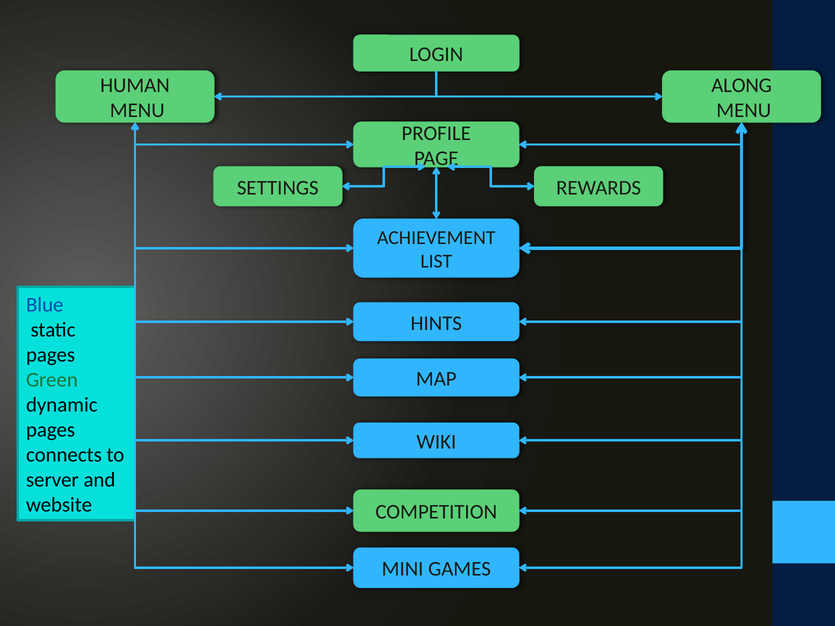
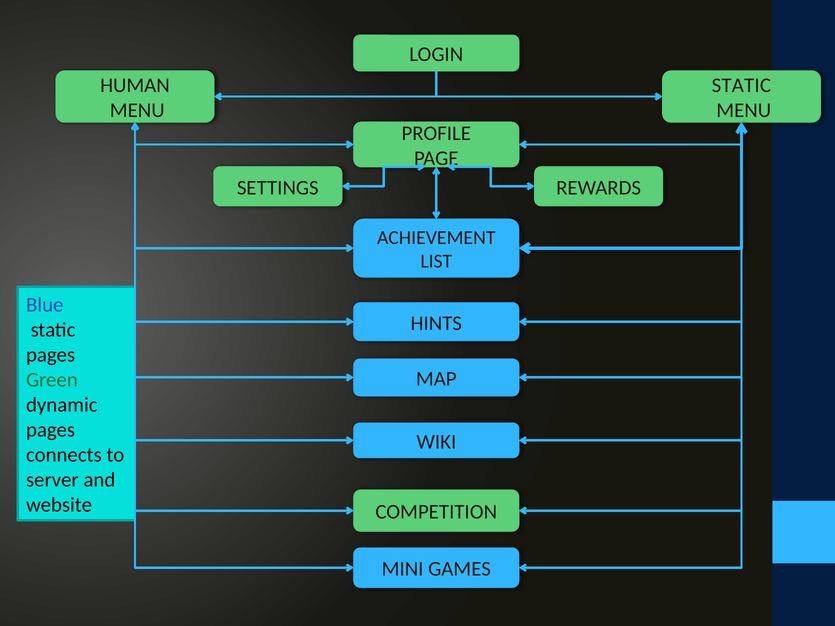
ALONG at (742, 85): ALONG -> STATIC
